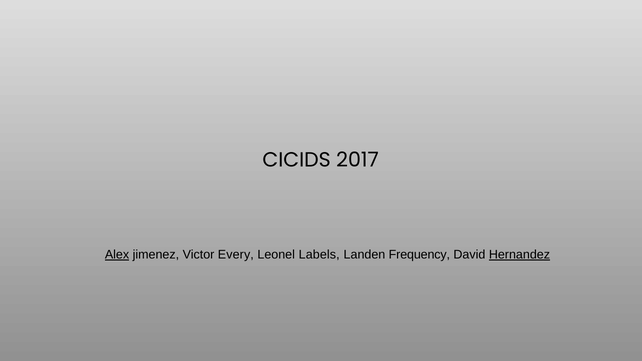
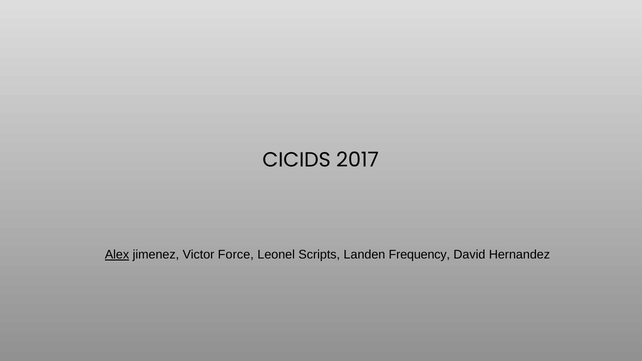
Every: Every -> Force
Labels: Labels -> Scripts
Hernandez underline: present -> none
